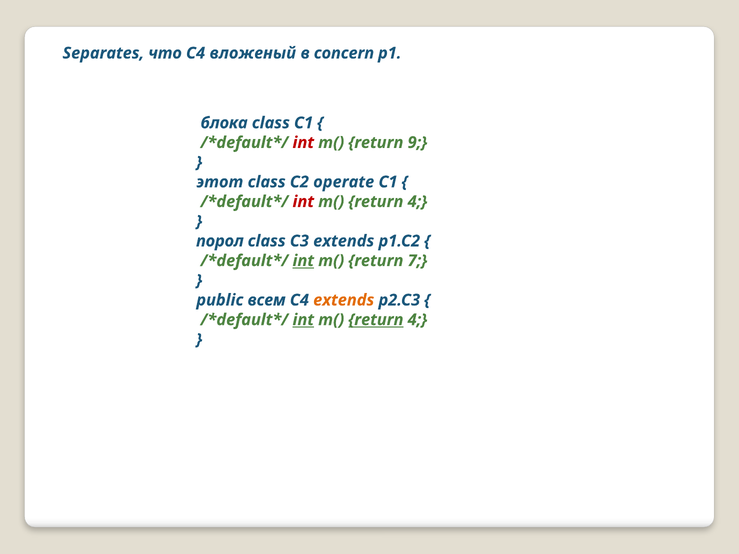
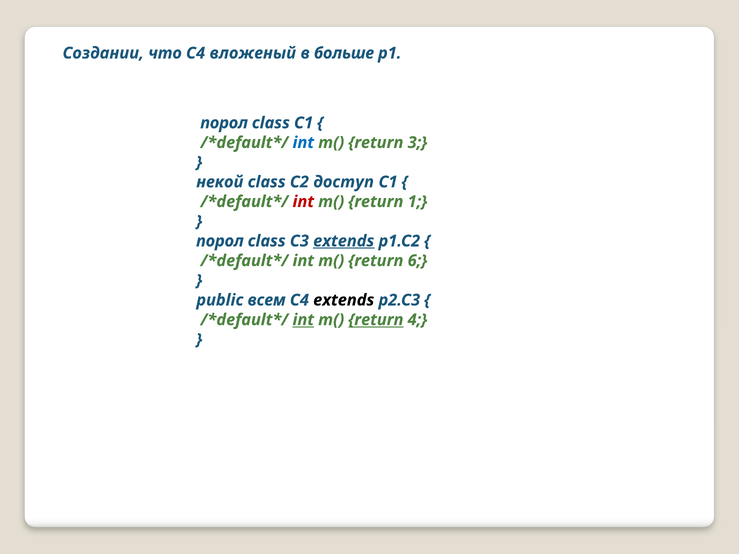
Separates: Separates -> Создании
concern: concern -> больше
блока at (224, 123): блока -> порол
int at (303, 143) colour: red -> blue
9: 9 -> 3
этот: этот -> некой
operate: operate -> доступ
4 at (417, 202): 4 -> 1
extends at (344, 241) underline: none -> present
int at (303, 261) underline: present -> none
7: 7 -> 6
extends at (344, 300) colour: orange -> black
